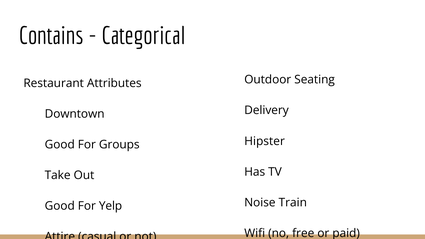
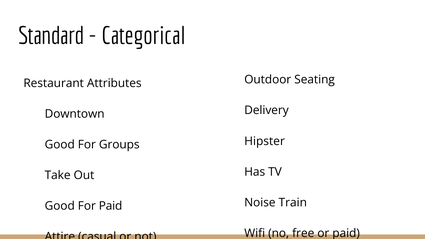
Contains: Contains -> Standard
For Yelp: Yelp -> Paid
